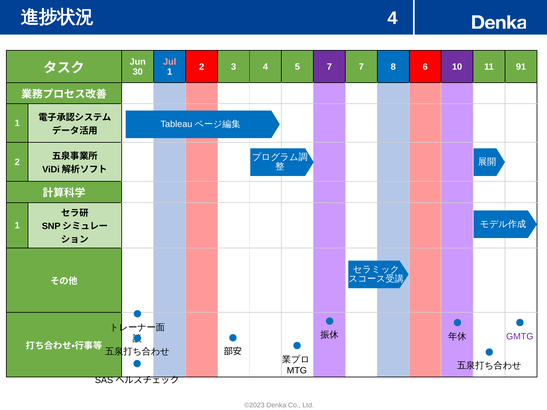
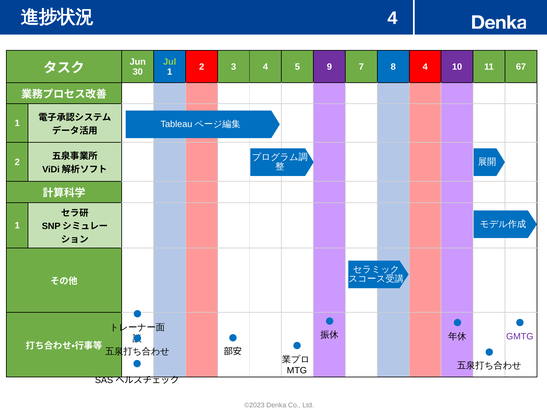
Jul colour: pink -> light green
5 7: 7 -> 9
8 6: 6 -> 4
91: 91 -> 67
